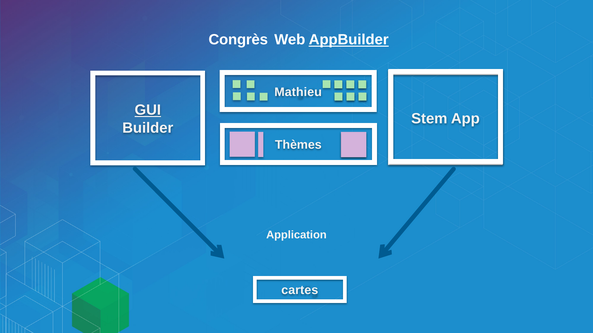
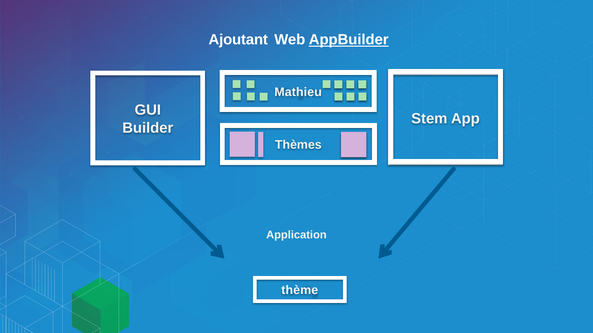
Congrès: Congrès -> Ajoutant
GUI underline: present -> none
cartes: cartes -> thème
